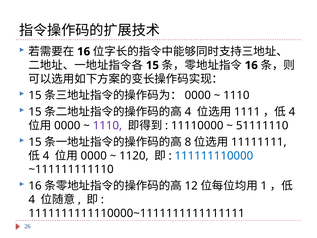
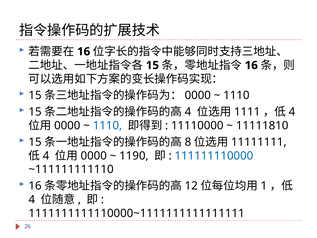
1110 at (107, 125) colour: purple -> blue
51111110: 51111110 -> 11111810
1120: 1120 -> 1190
